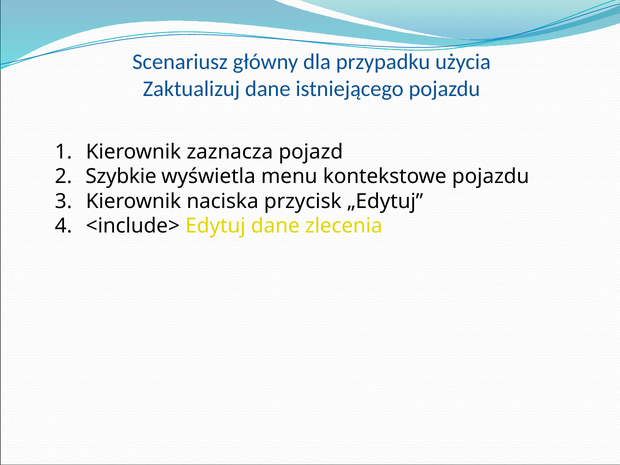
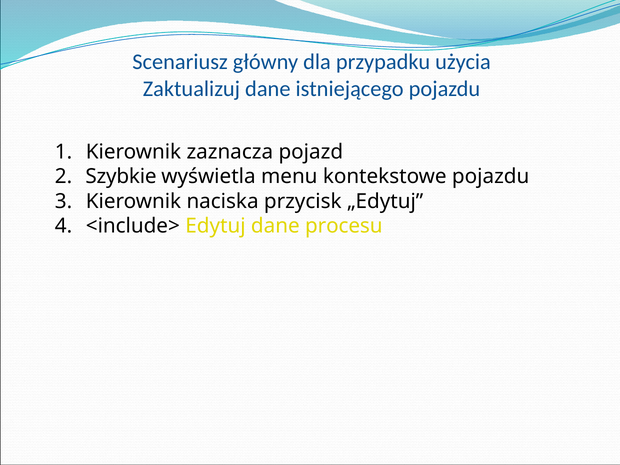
zlecenia: zlecenia -> procesu
